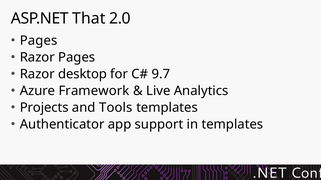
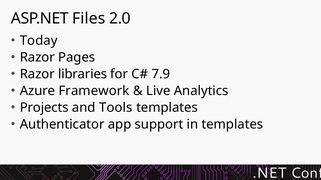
That: That -> Files
Pages at (39, 41): Pages -> Today
desktop: desktop -> libraries
9.7: 9.7 -> 7.9
